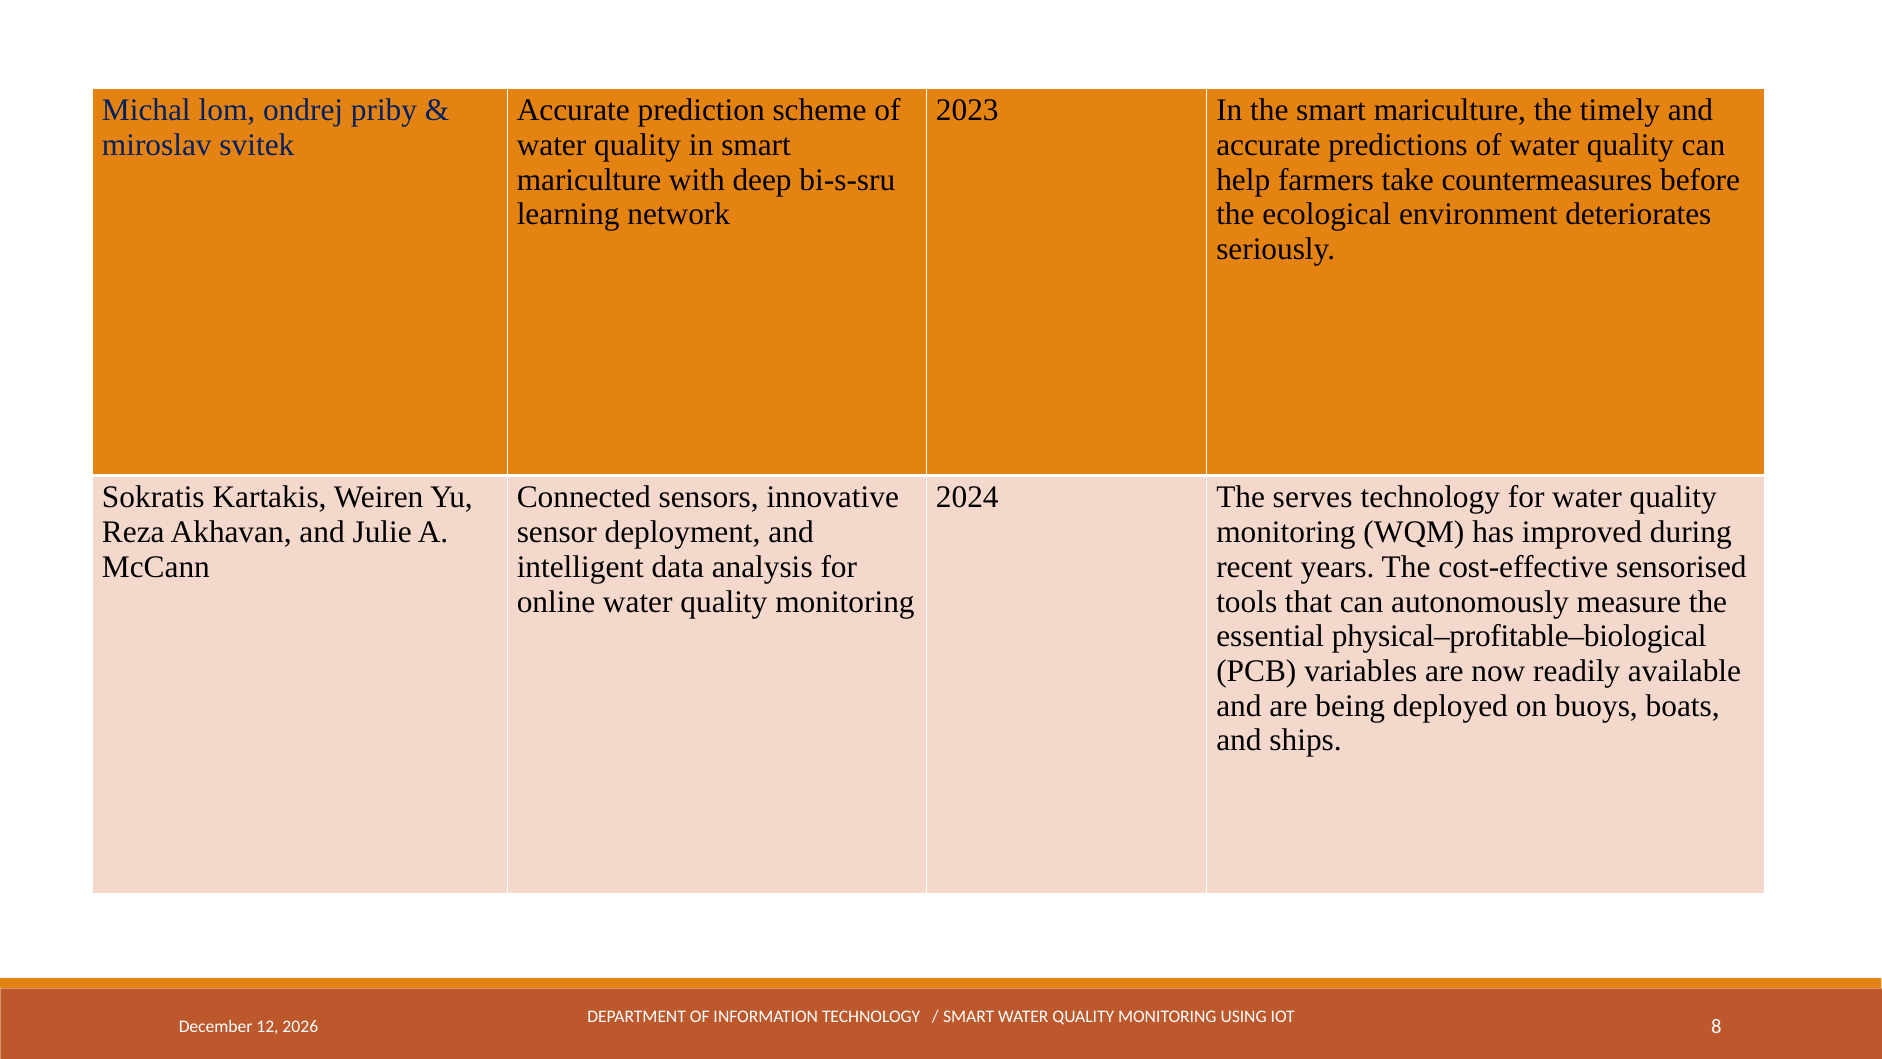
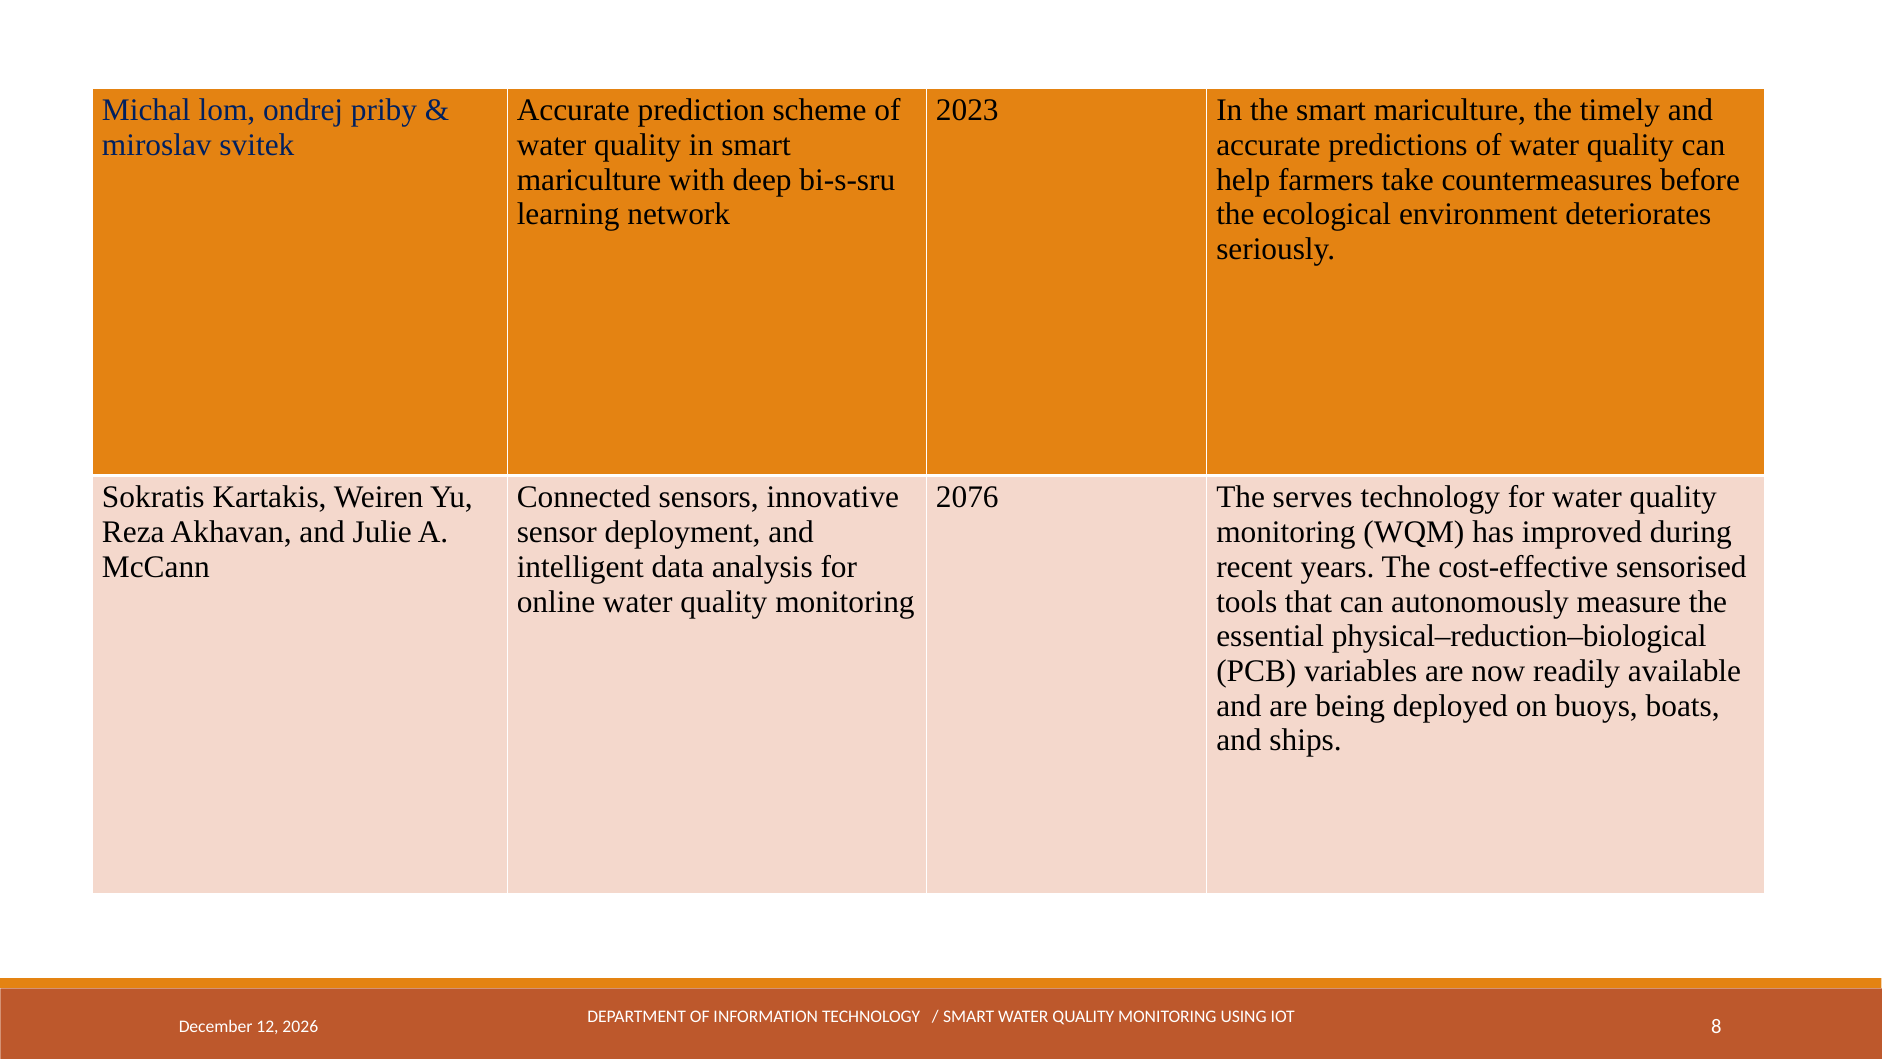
2024: 2024 -> 2076
physical–profitable–biological: physical–profitable–biological -> physical–reduction–biological
